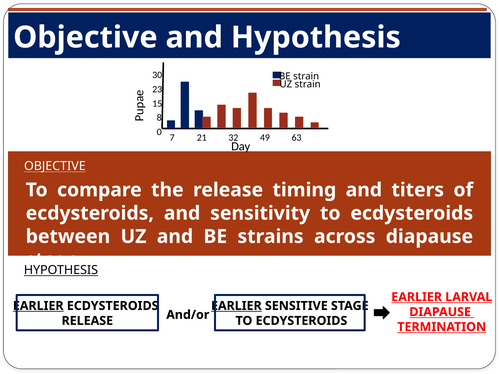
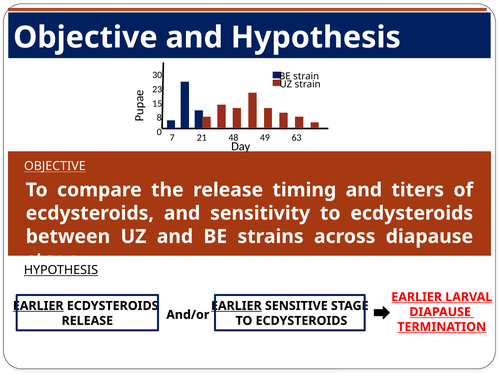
32: 32 -> 48
